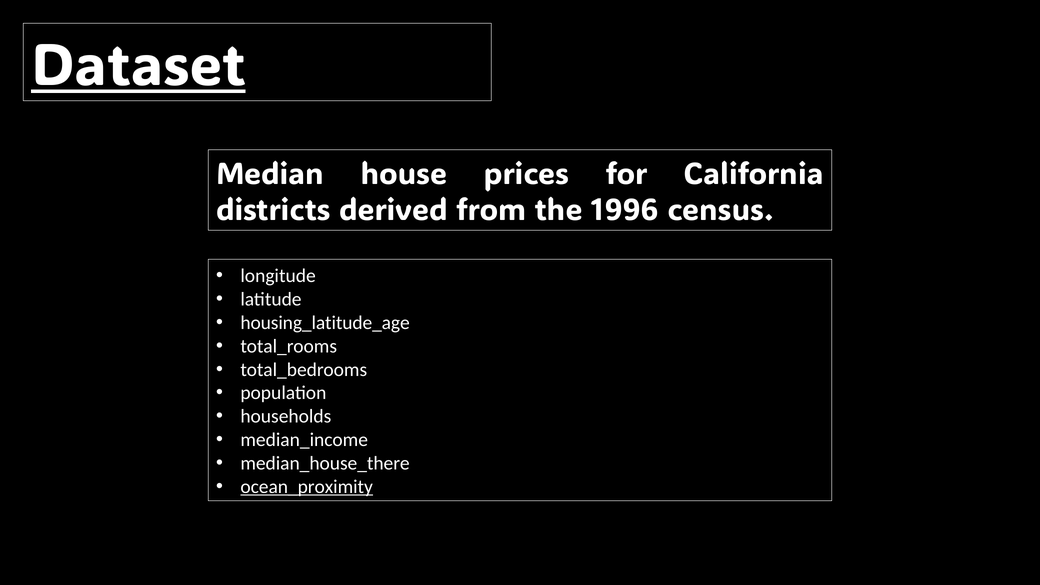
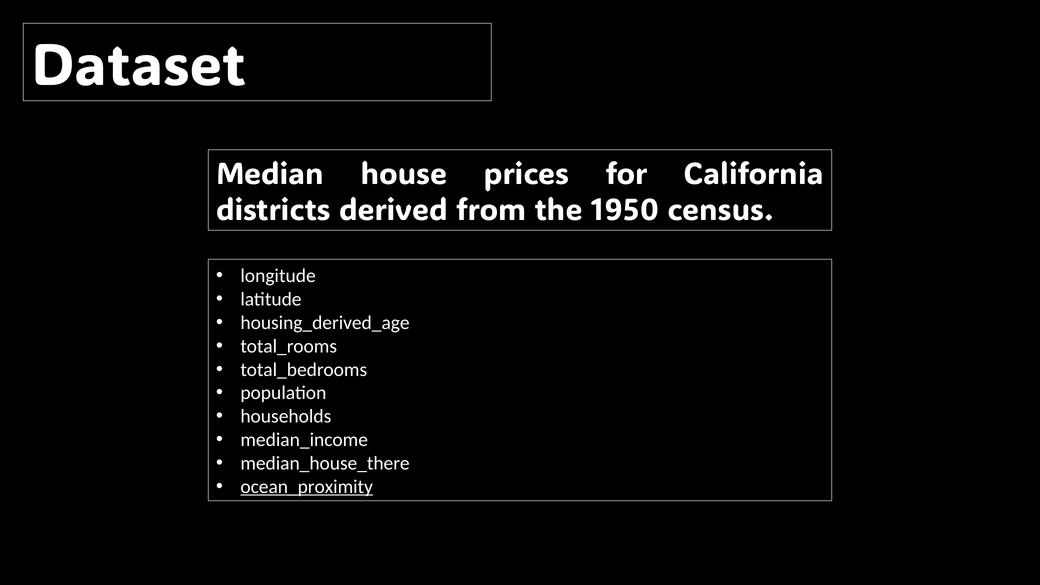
Dataset underline: present -> none
1996: 1996 -> 1950
housing_latitude_age: housing_latitude_age -> housing_derived_age
